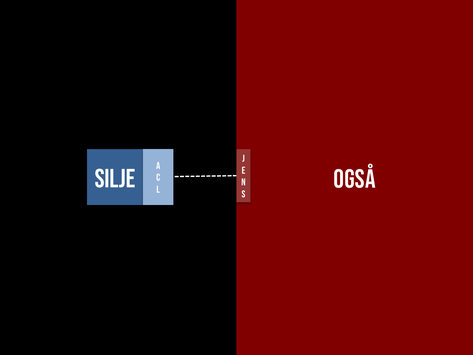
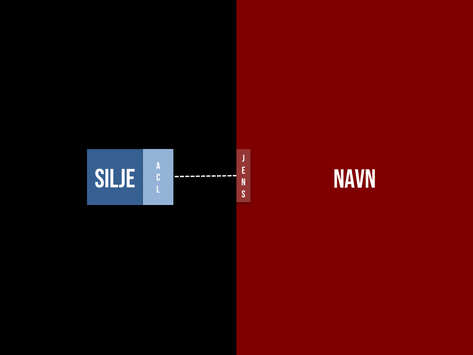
OGSÅ: OGSÅ -> NAVN
